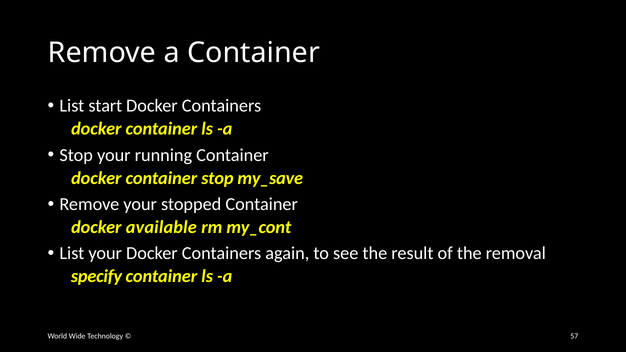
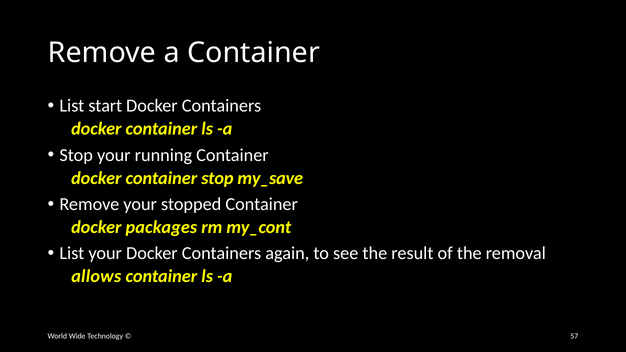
available: available -> packages
specify: specify -> allows
